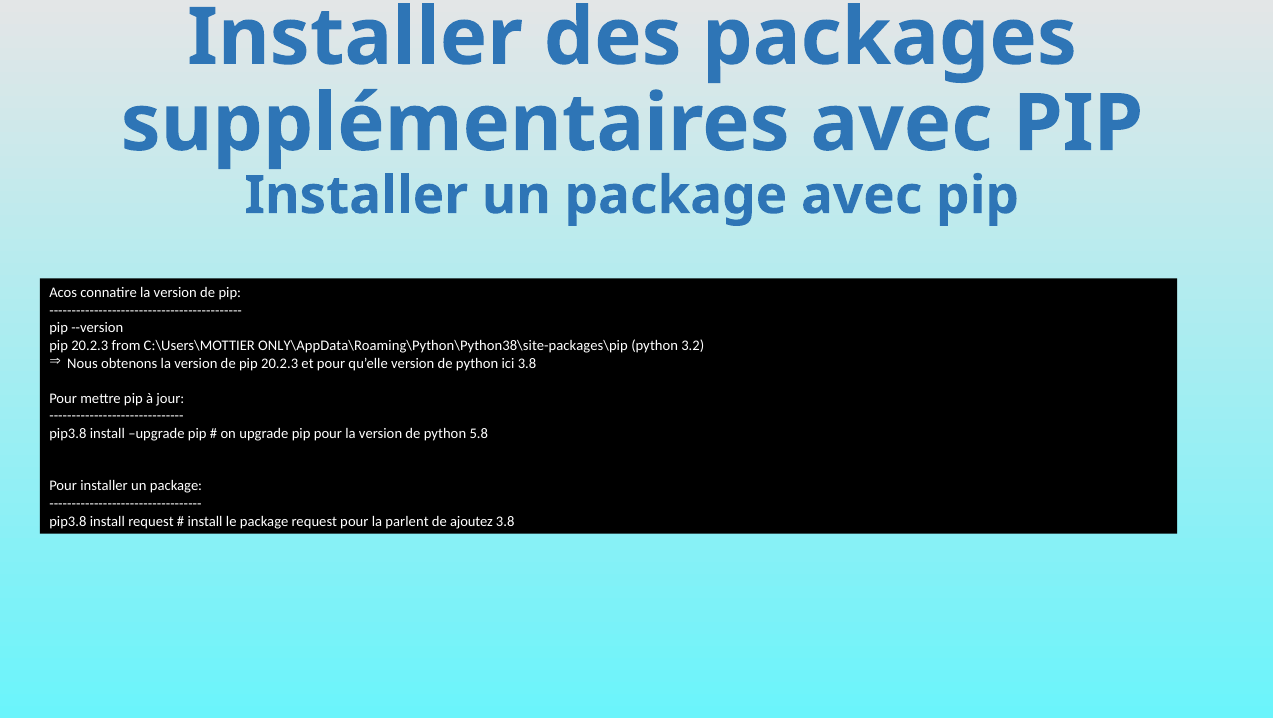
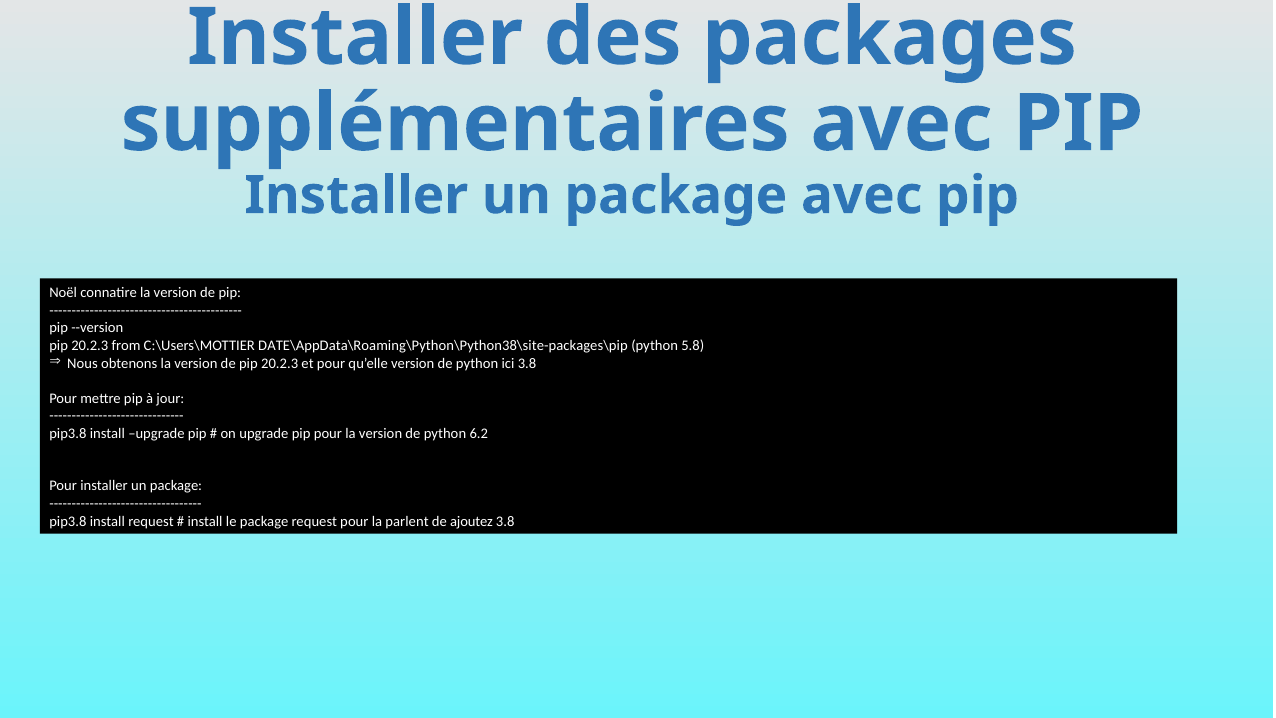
Acos: Acos -> Noël
ONLY\AppData\Roaming\Python\Python38\site-packages\pip: ONLY\AppData\Roaming\Python\Python38\site-packages\pip -> DATE\AppData\Roaming\Python\Python38\site-packages\pip
3.2: 3.2 -> 5.8
5.8: 5.8 -> 6.2
